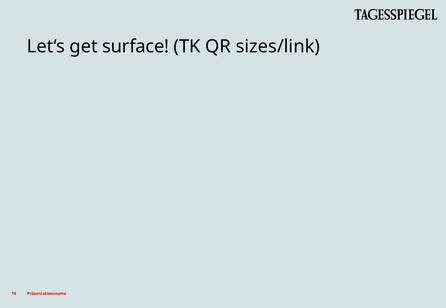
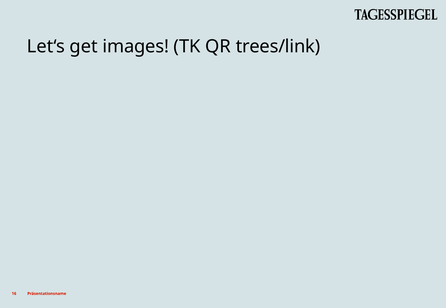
surface: surface -> images
sizes/link: sizes/link -> trees/link
